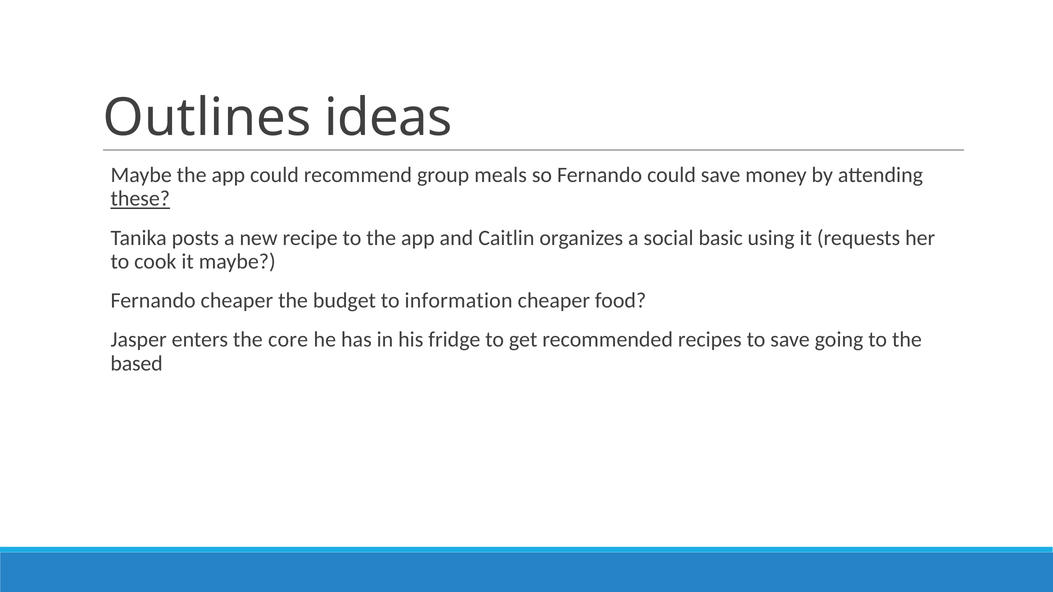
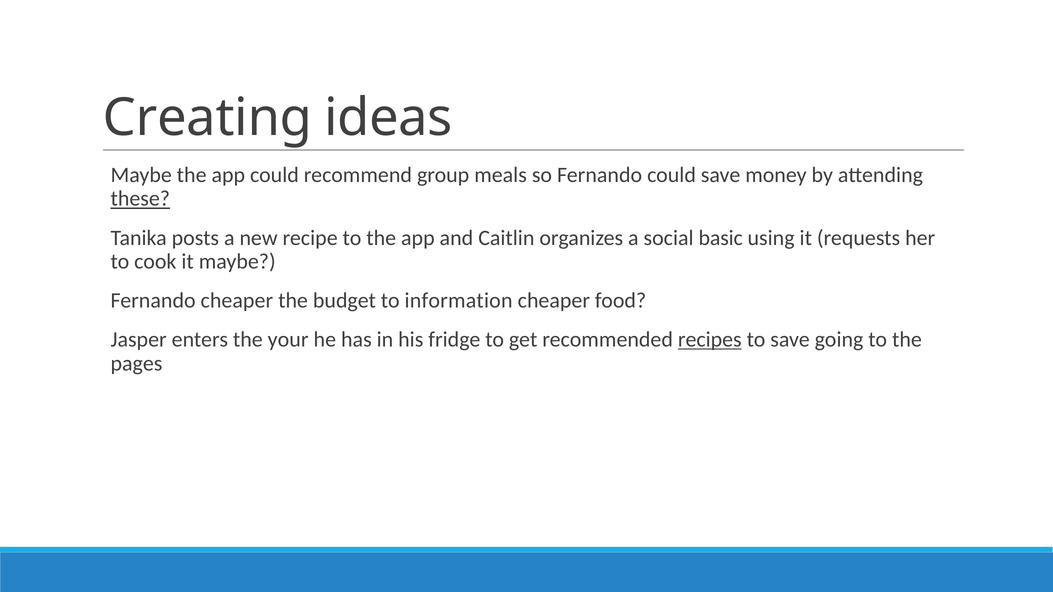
Outlines: Outlines -> Creating
core: core -> your
recipes underline: none -> present
based: based -> pages
